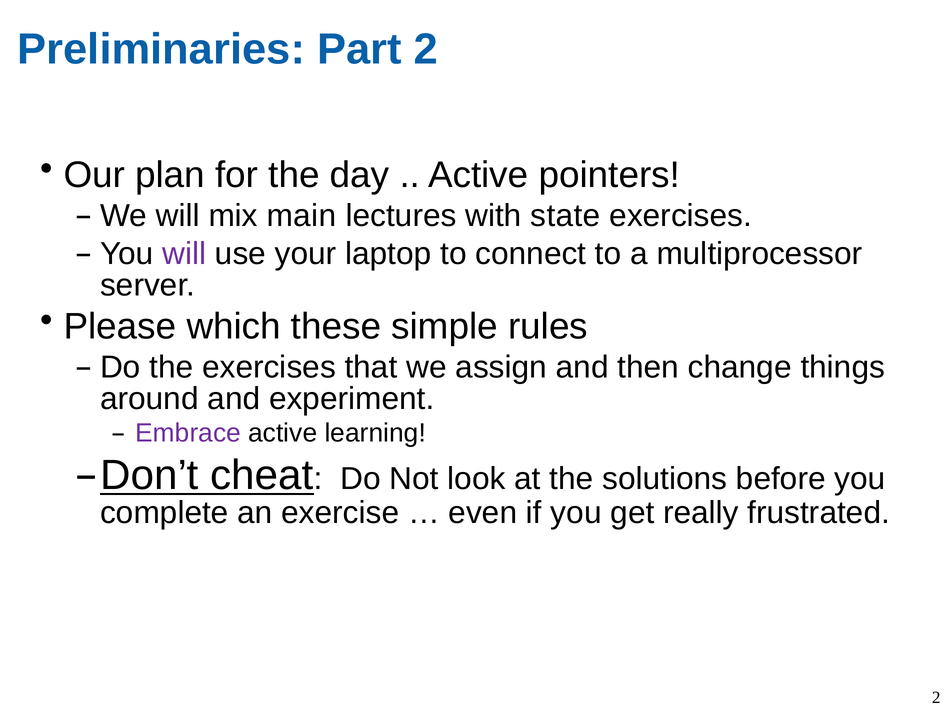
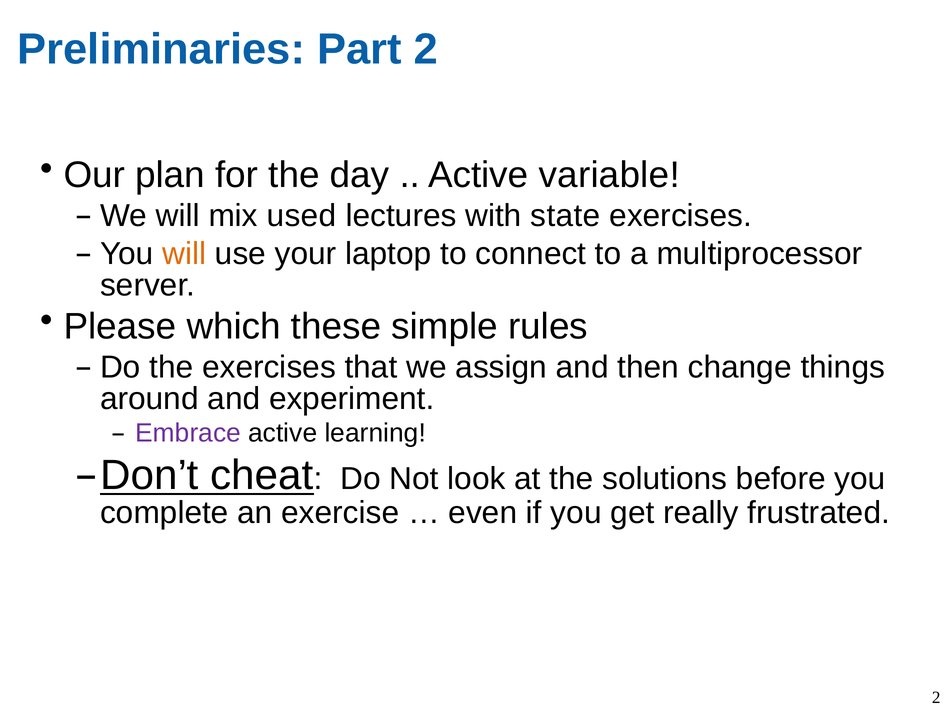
pointers: pointers -> variable
main: main -> used
will at (184, 253) colour: purple -> orange
